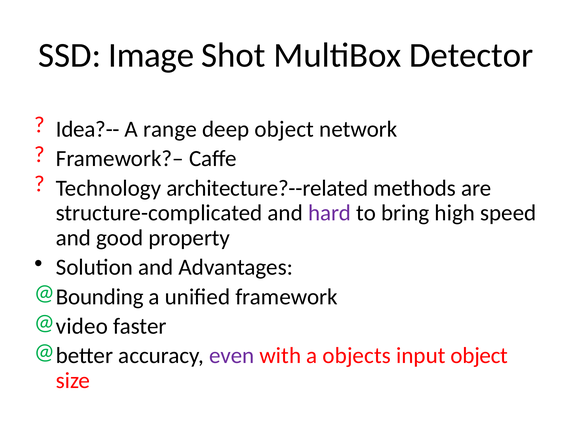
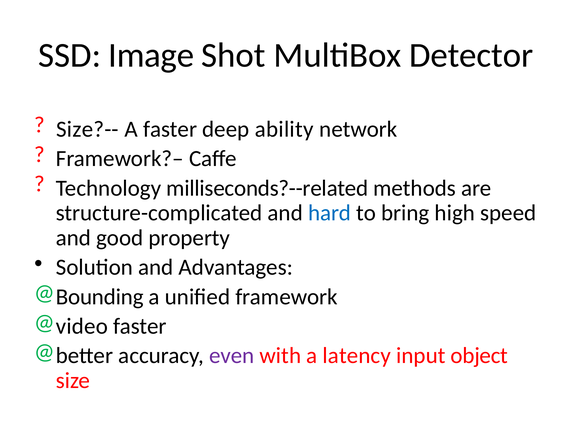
Idea?--: Idea?-- -> Size?--
A range: range -> faster
deep object: object -> ability
architecture?--related: architecture?--related -> milliseconds?--related
hard colour: purple -> blue
objects: objects -> latency
